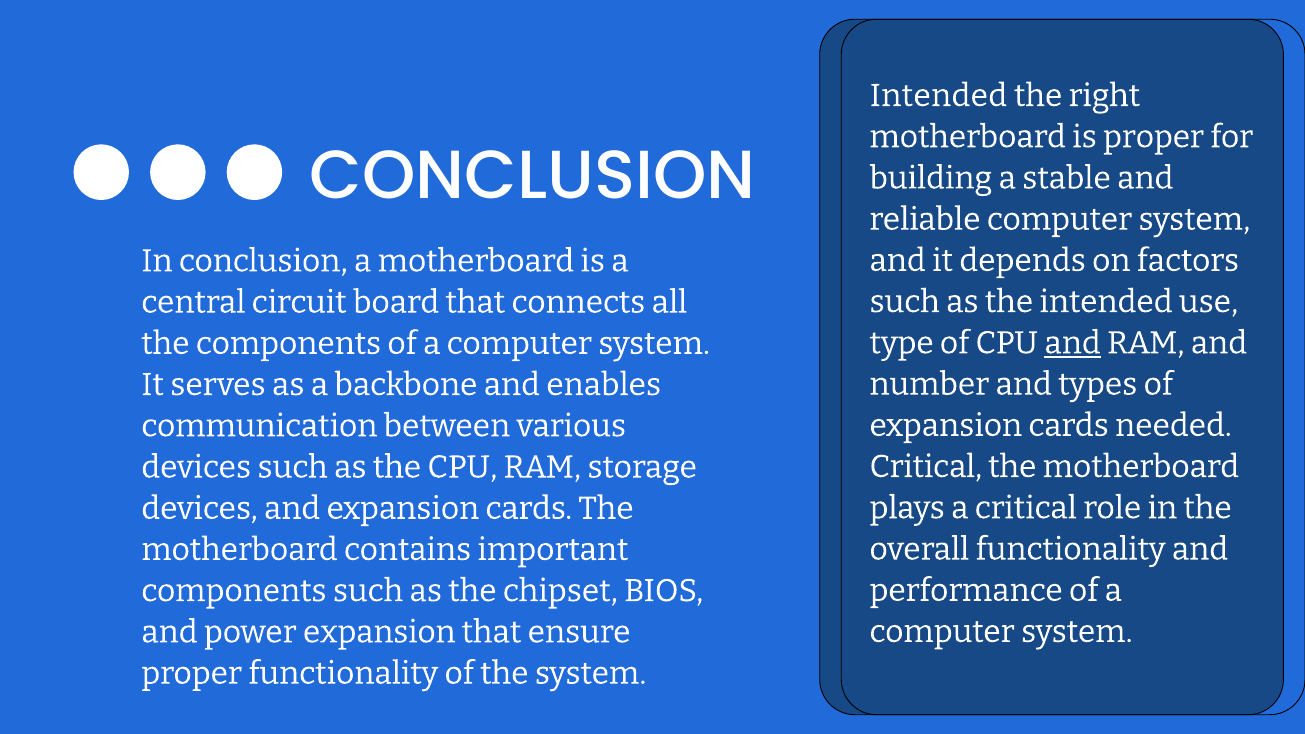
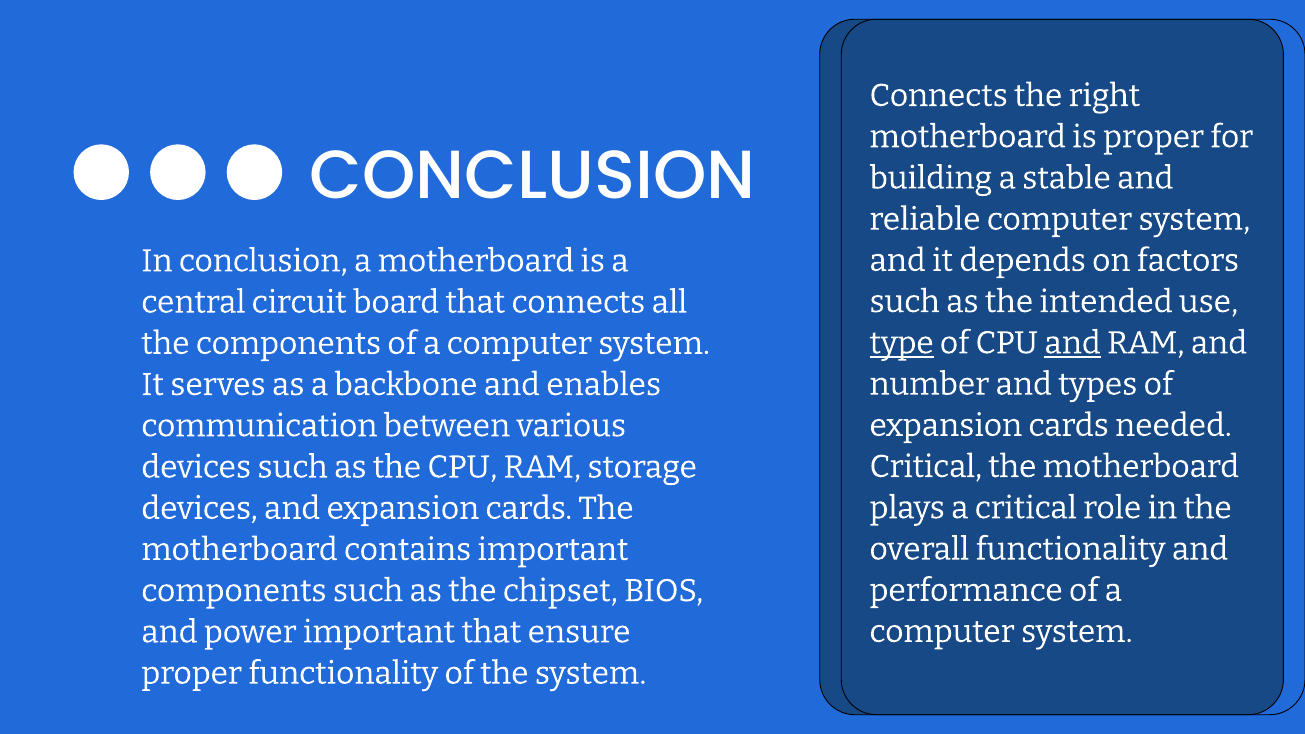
Intended at (938, 96): Intended -> Connects
type underline: none -> present
power expansion: expansion -> important
